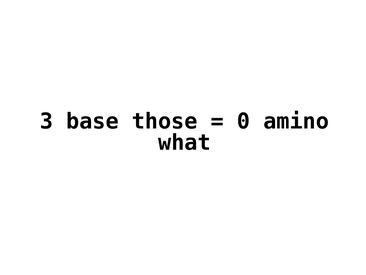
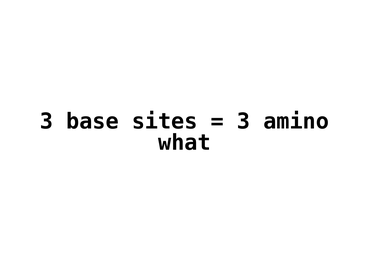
those: those -> sites
0 at (244, 121): 0 -> 3
